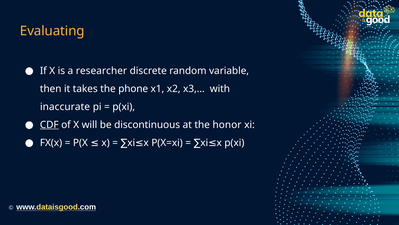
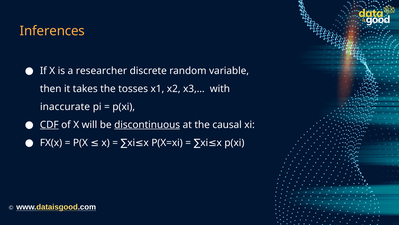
Evaluating: Evaluating -> Inferences
phone: phone -> tosses
discontinuous underline: none -> present
honor: honor -> causal
